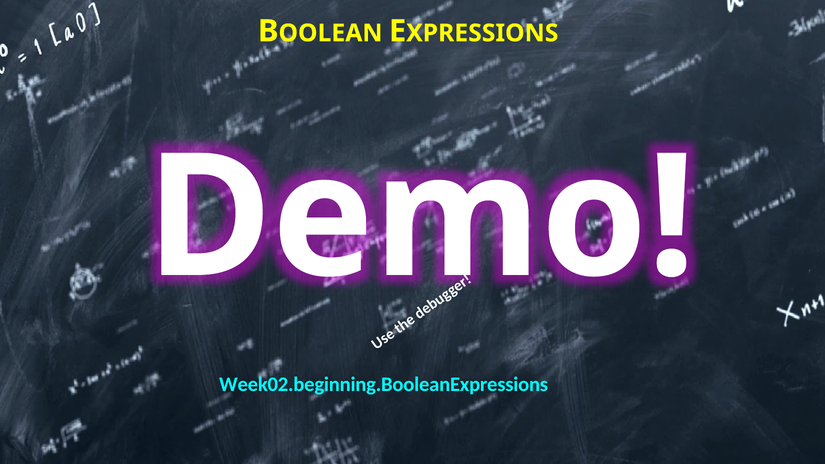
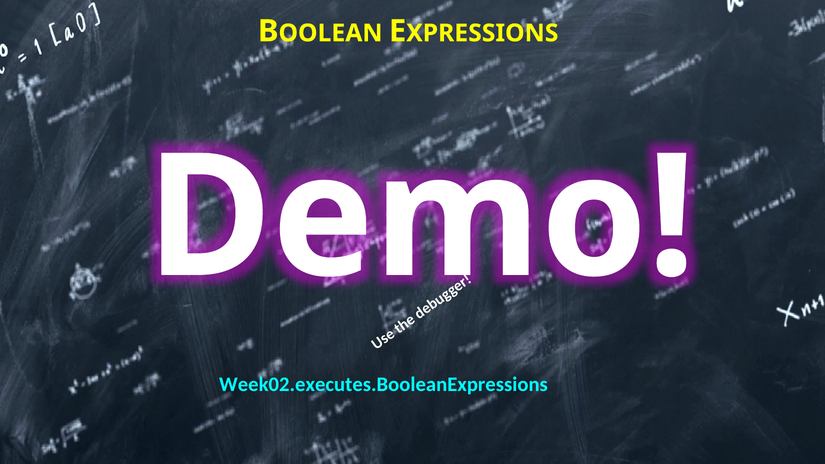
Week02.beginning.BooleanExpressions: Week02.beginning.BooleanExpressions -> Week02.executes.BooleanExpressions
